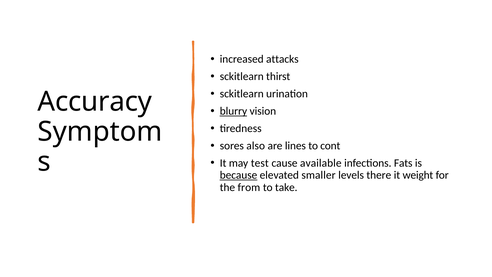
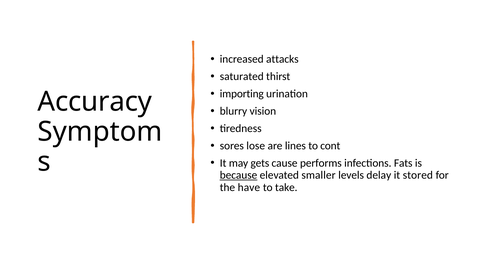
sckitlearn at (242, 76): sckitlearn -> saturated
sckitlearn at (242, 94): sckitlearn -> importing
blurry underline: present -> none
also: also -> lose
test: test -> gets
available: available -> performs
there: there -> delay
weight: weight -> stored
from: from -> have
